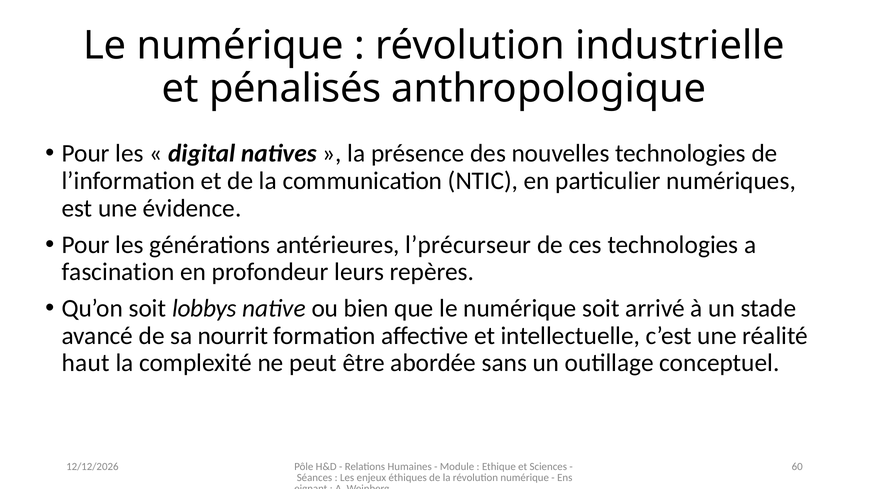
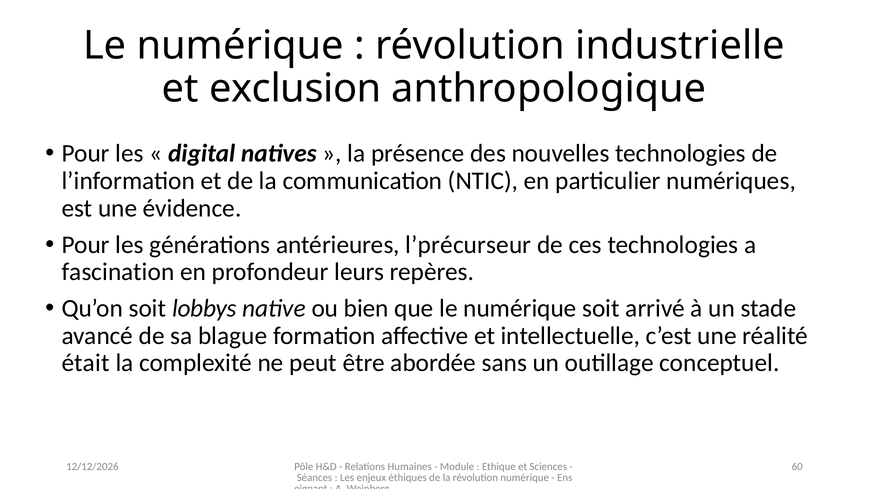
pénalisés: pénalisés -> exclusion
nourrit: nourrit -> blague
haut: haut -> était
